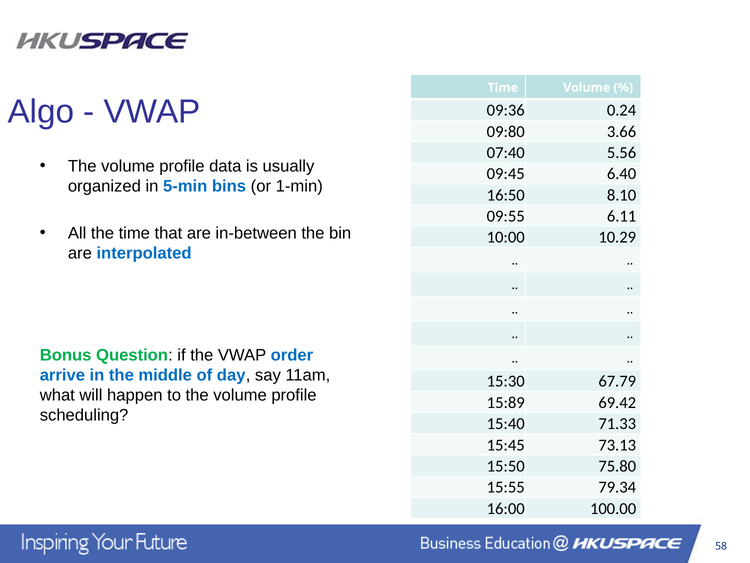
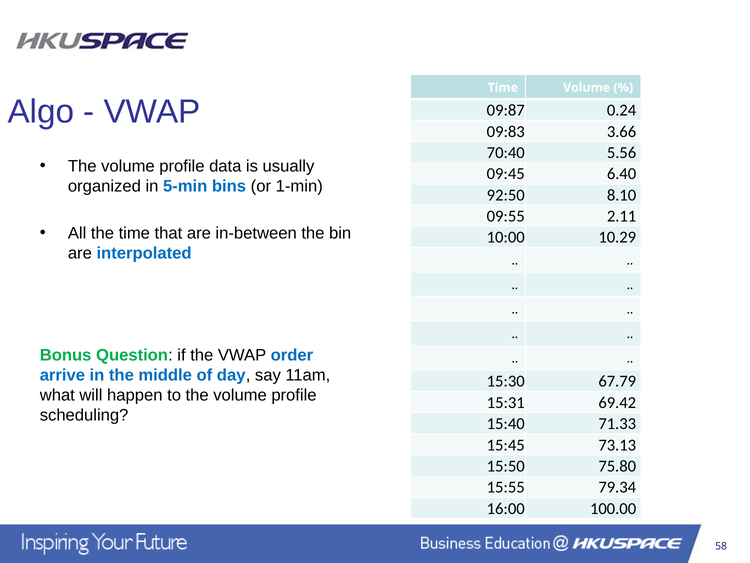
09:36: 09:36 -> 09:87
09:80: 09:80 -> 09:83
07:40: 07:40 -> 70:40
16:50: 16:50 -> 92:50
6.11: 6.11 -> 2.11
15:89: 15:89 -> 15:31
